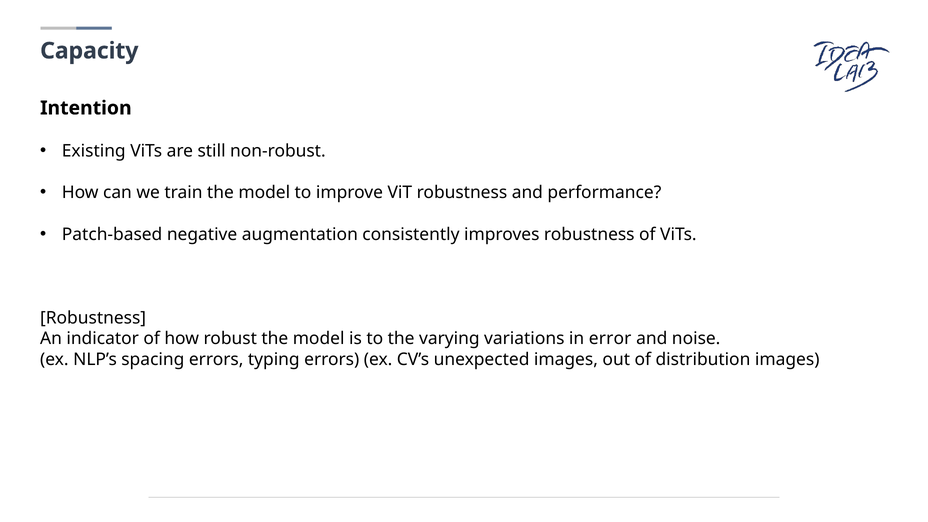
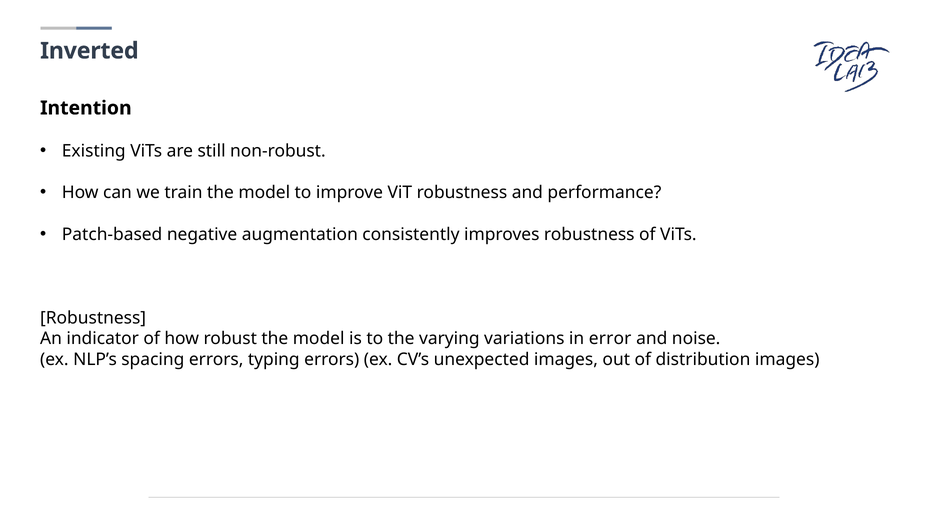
Capacity: Capacity -> Inverted
